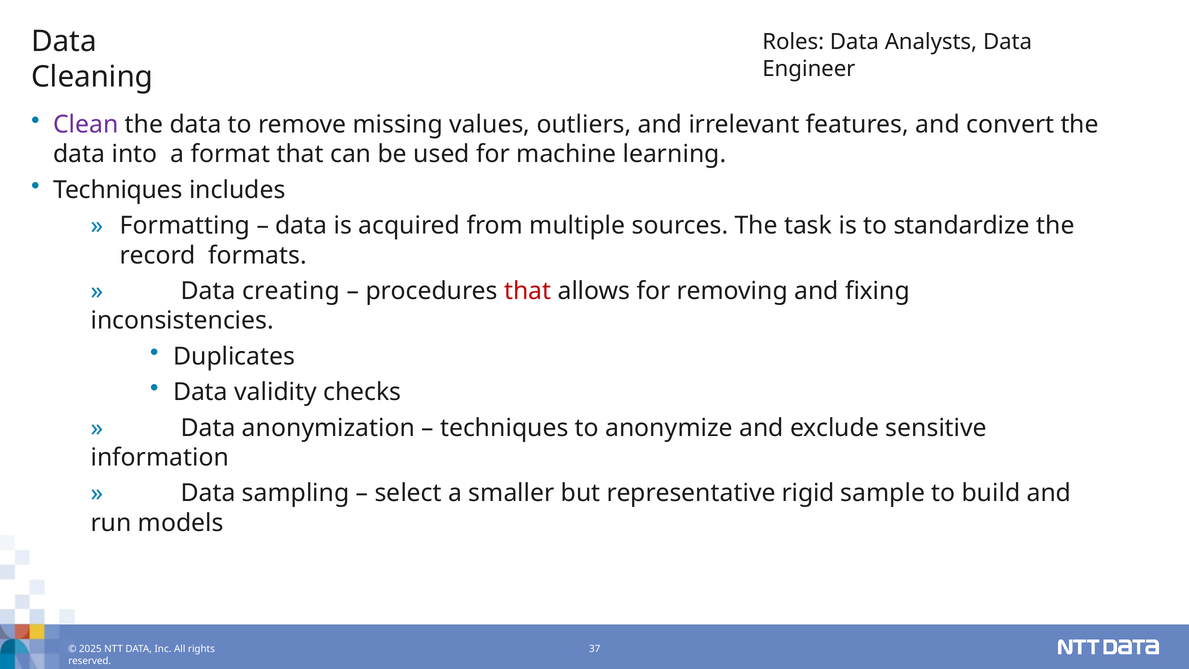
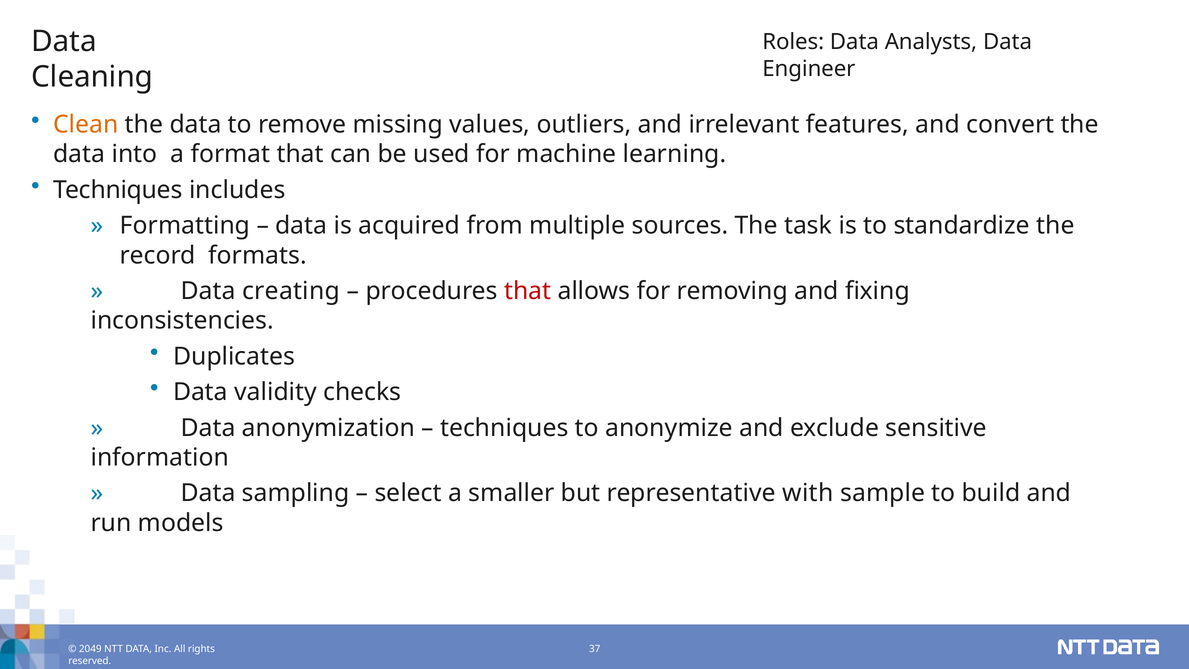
Clean colour: purple -> orange
rigid: rigid -> with
2025: 2025 -> 2049
